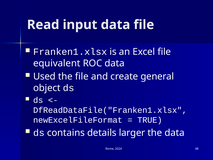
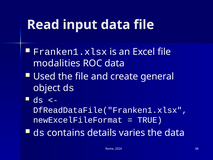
equivalent: equivalent -> modalities
larger: larger -> varies
